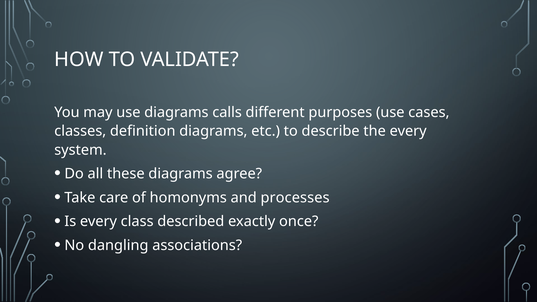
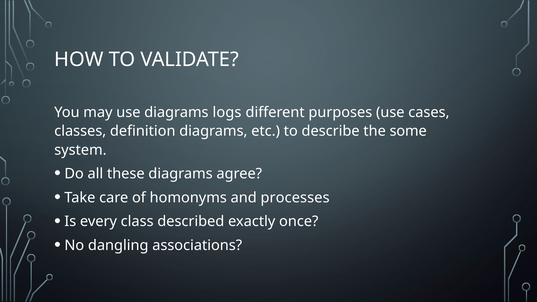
calls: calls -> logs
the every: every -> some
